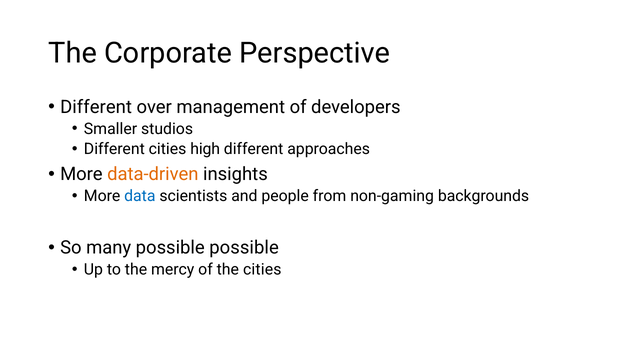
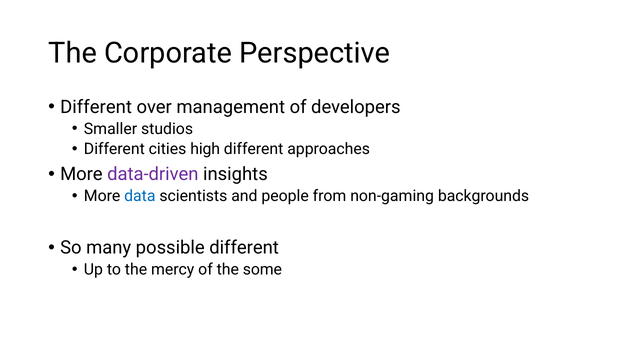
data-driven colour: orange -> purple
possible possible: possible -> different
the cities: cities -> some
